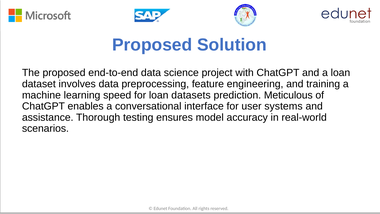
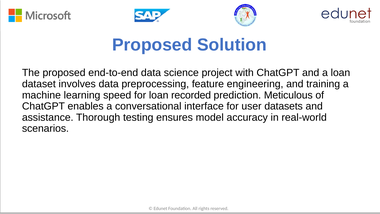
datasets: datasets -> recorded
systems: systems -> datasets
